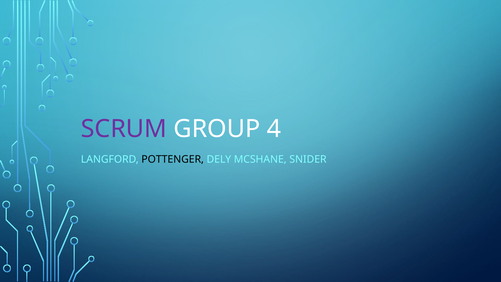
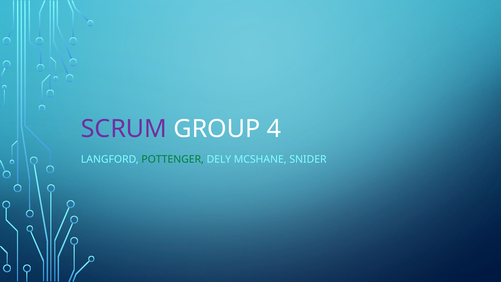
POTTENGER colour: black -> green
